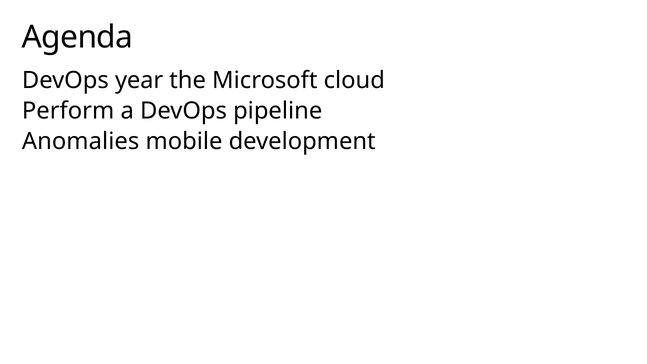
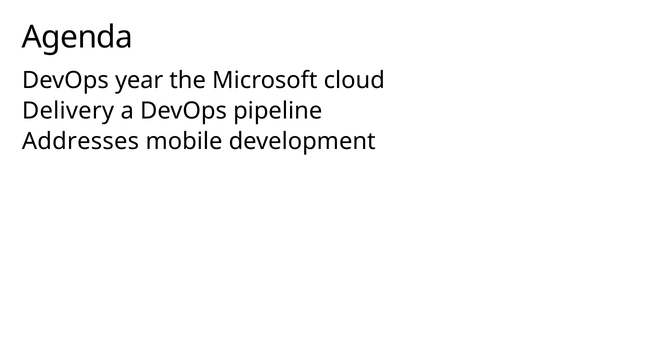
Perform: Perform -> Delivery
Anomalies: Anomalies -> Addresses
